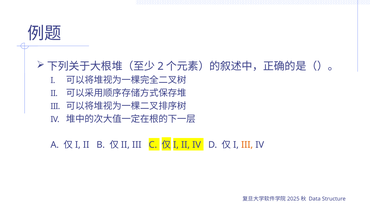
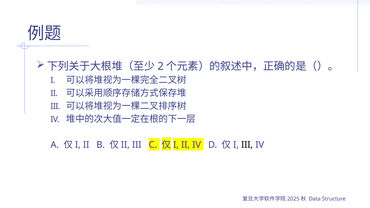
III at (247, 145) colour: orange -> black
